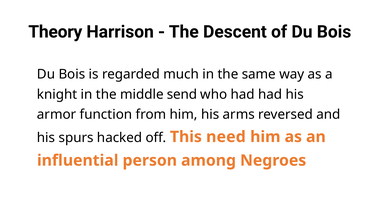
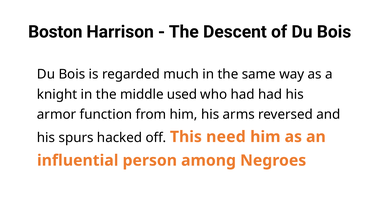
Theory: Theory -> Boston
send: send -> used
